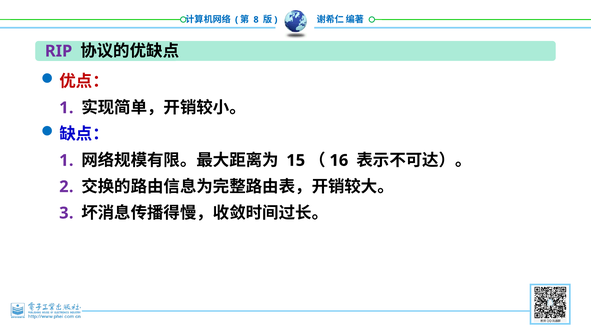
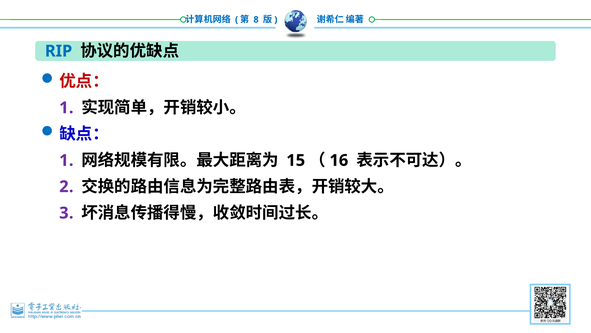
RIP colour: purple -> blue
